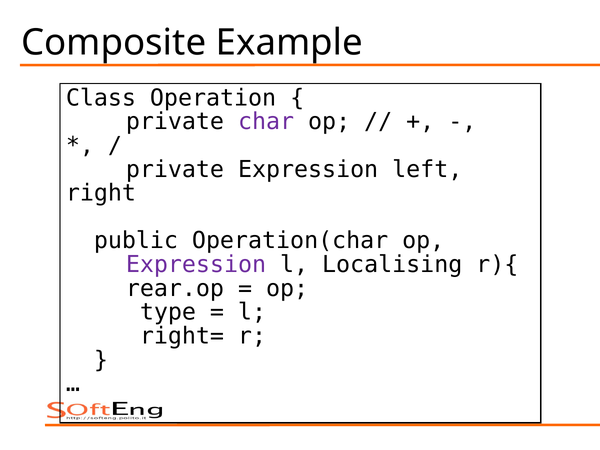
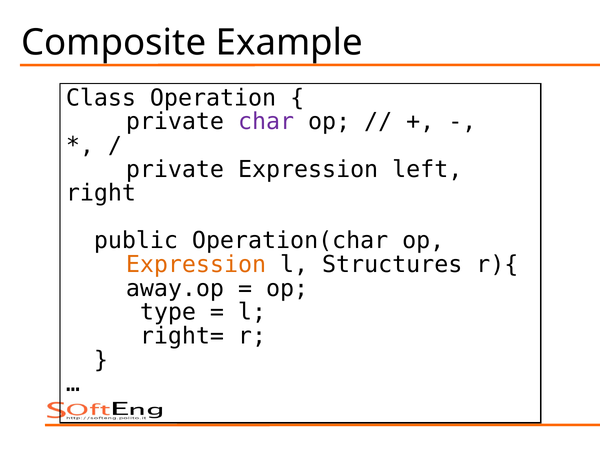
Expression at (196, 265) colour: purple -> orange
Localising: Localising -> Structures
rear.op: rear.op -> away.op
